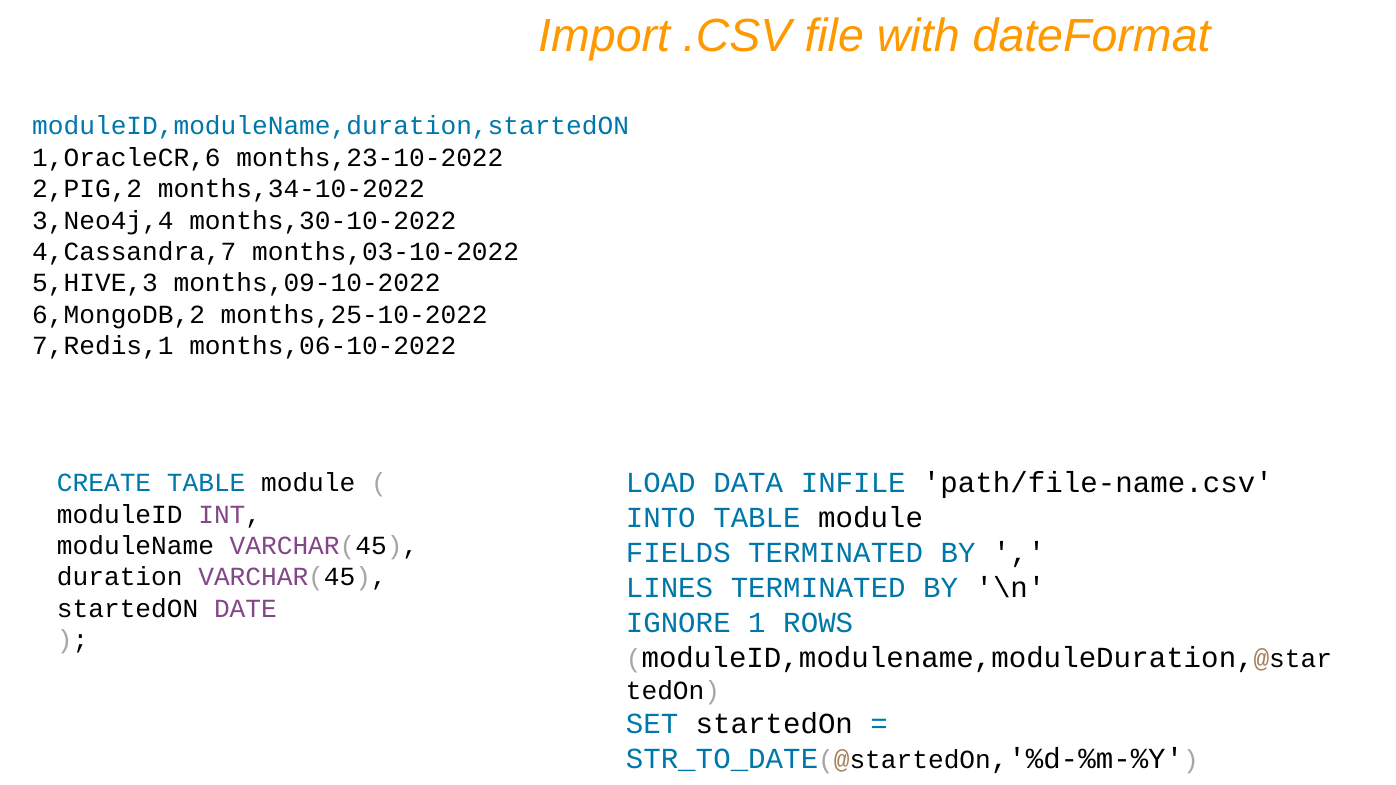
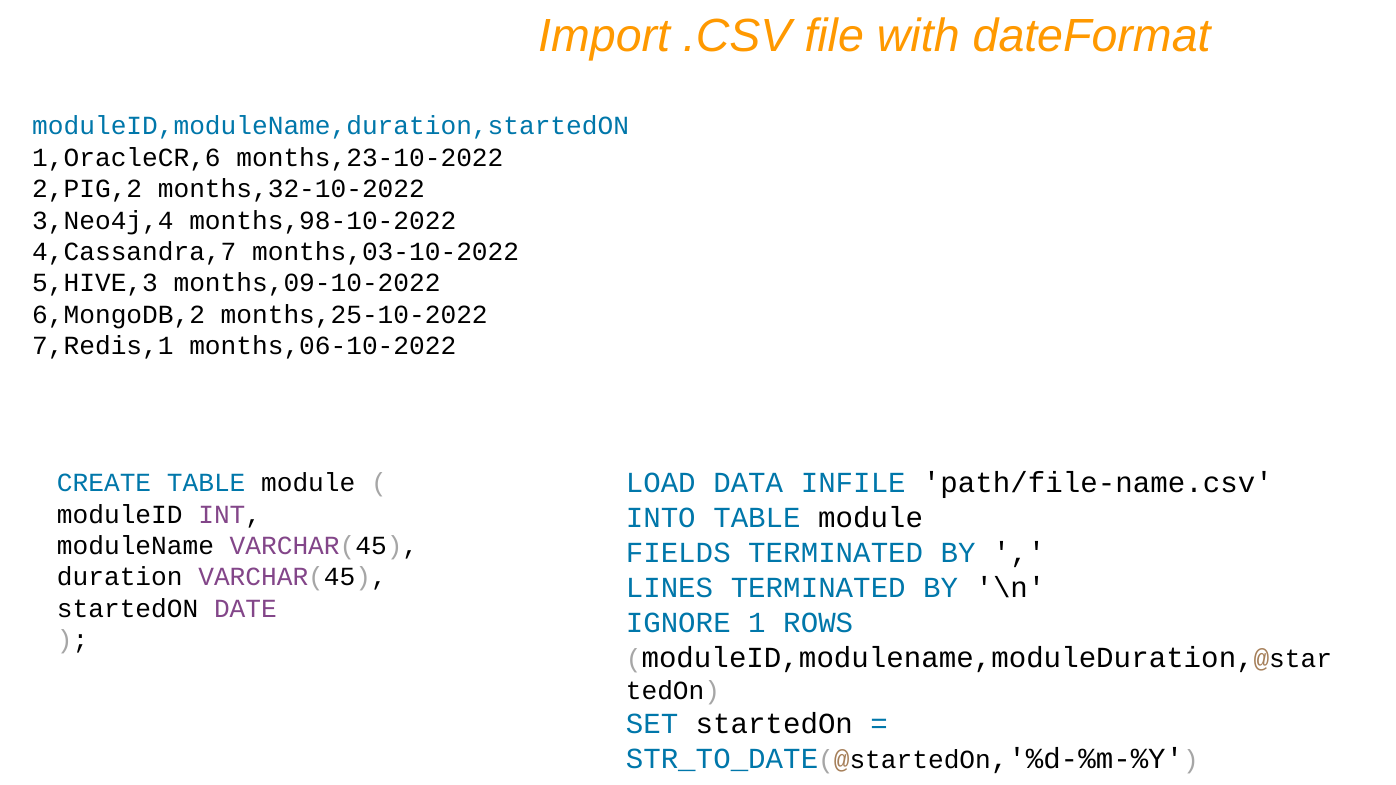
months,34-10-2022: months,34-10-2022 -> months,32-10-2022
months,30-10-2022: months,30-10-2022 -> months,98-10-2022
